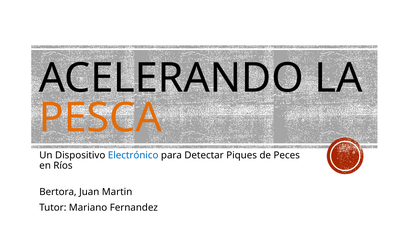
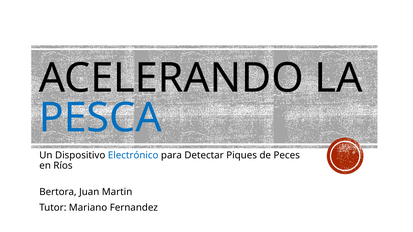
PESCA colour: orange -> blue
